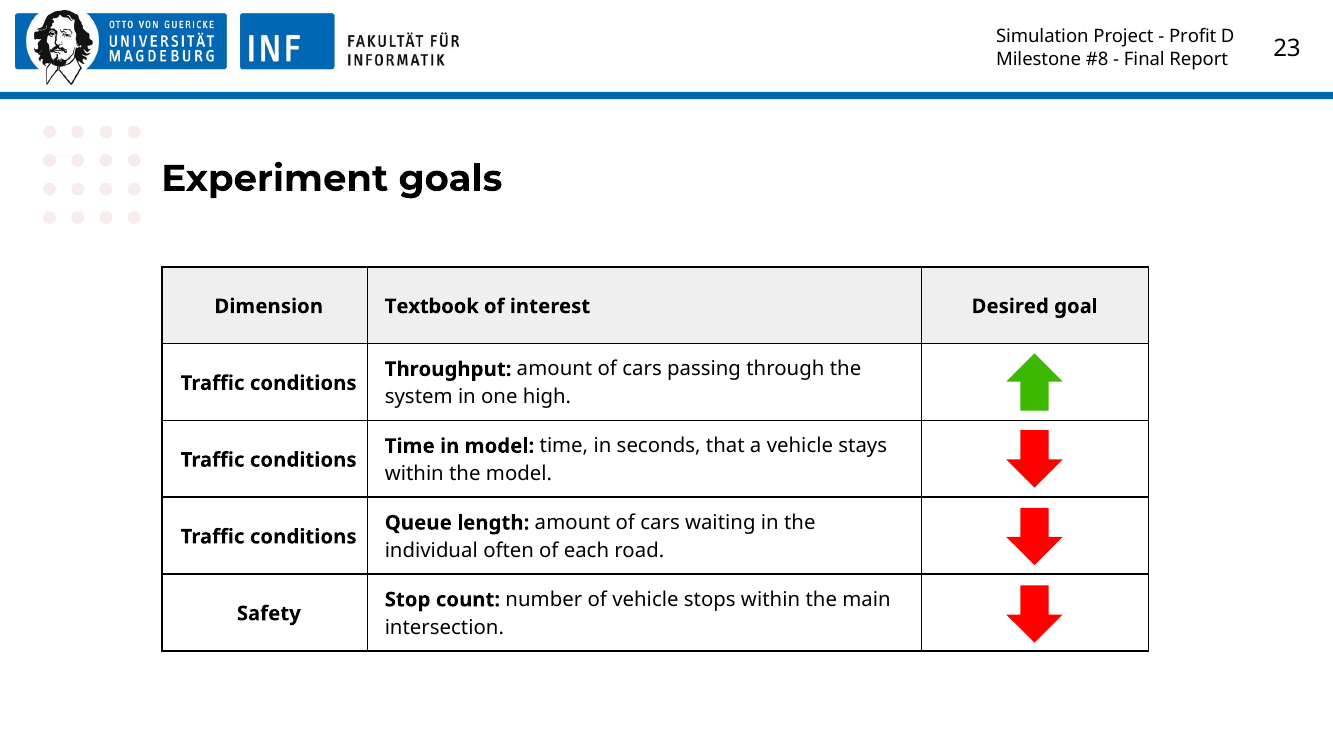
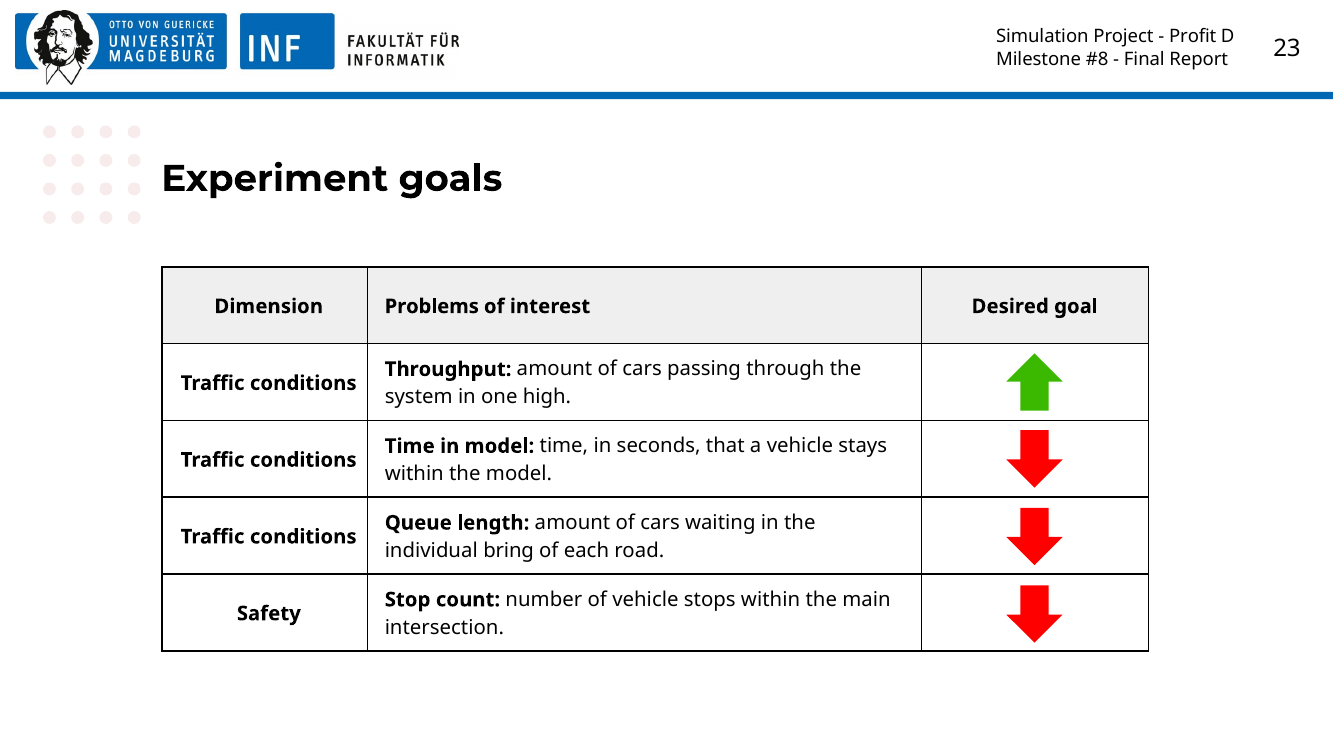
Textbook: Textbook -> Problems
often: often -> bring
